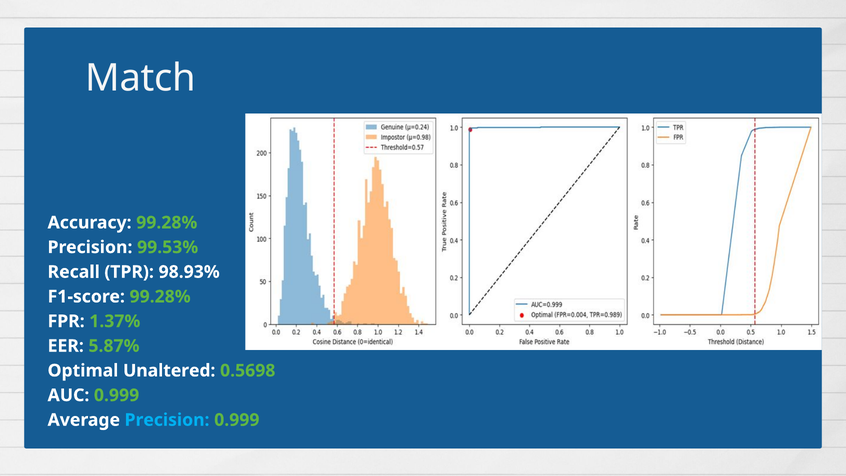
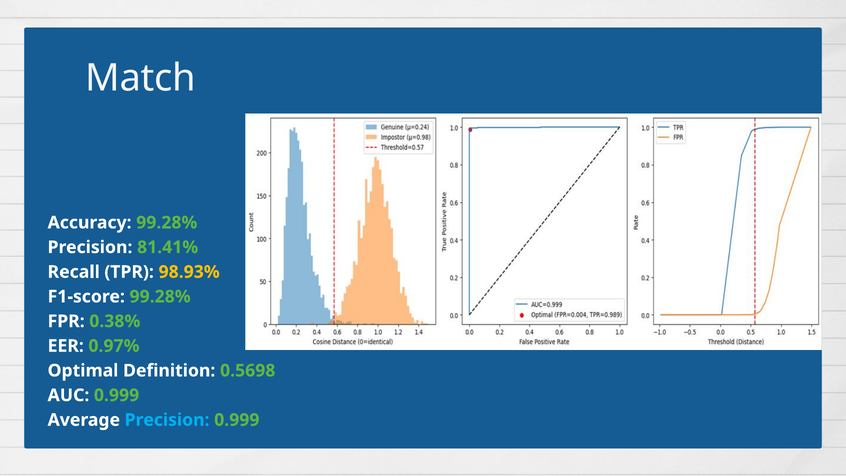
99.53%: 99.53% -> 81.41%
98.93% colour: white -> yellow
1.37%: 1.37% -> 0.38%
5.87%: 5.87% -> 0.97%
Unaltered: Unaltered -> Definition
